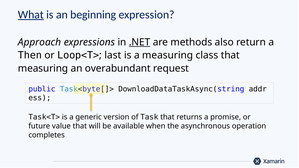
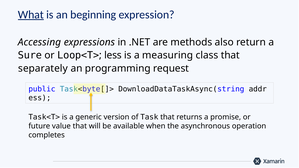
Approach: Approach -> Accessing
.NET underline: present -> none
Then: Then -> Sure
last: last -> less
measuring at (43, 69): measuring -> separately
overabundant: overabundant -> programming
